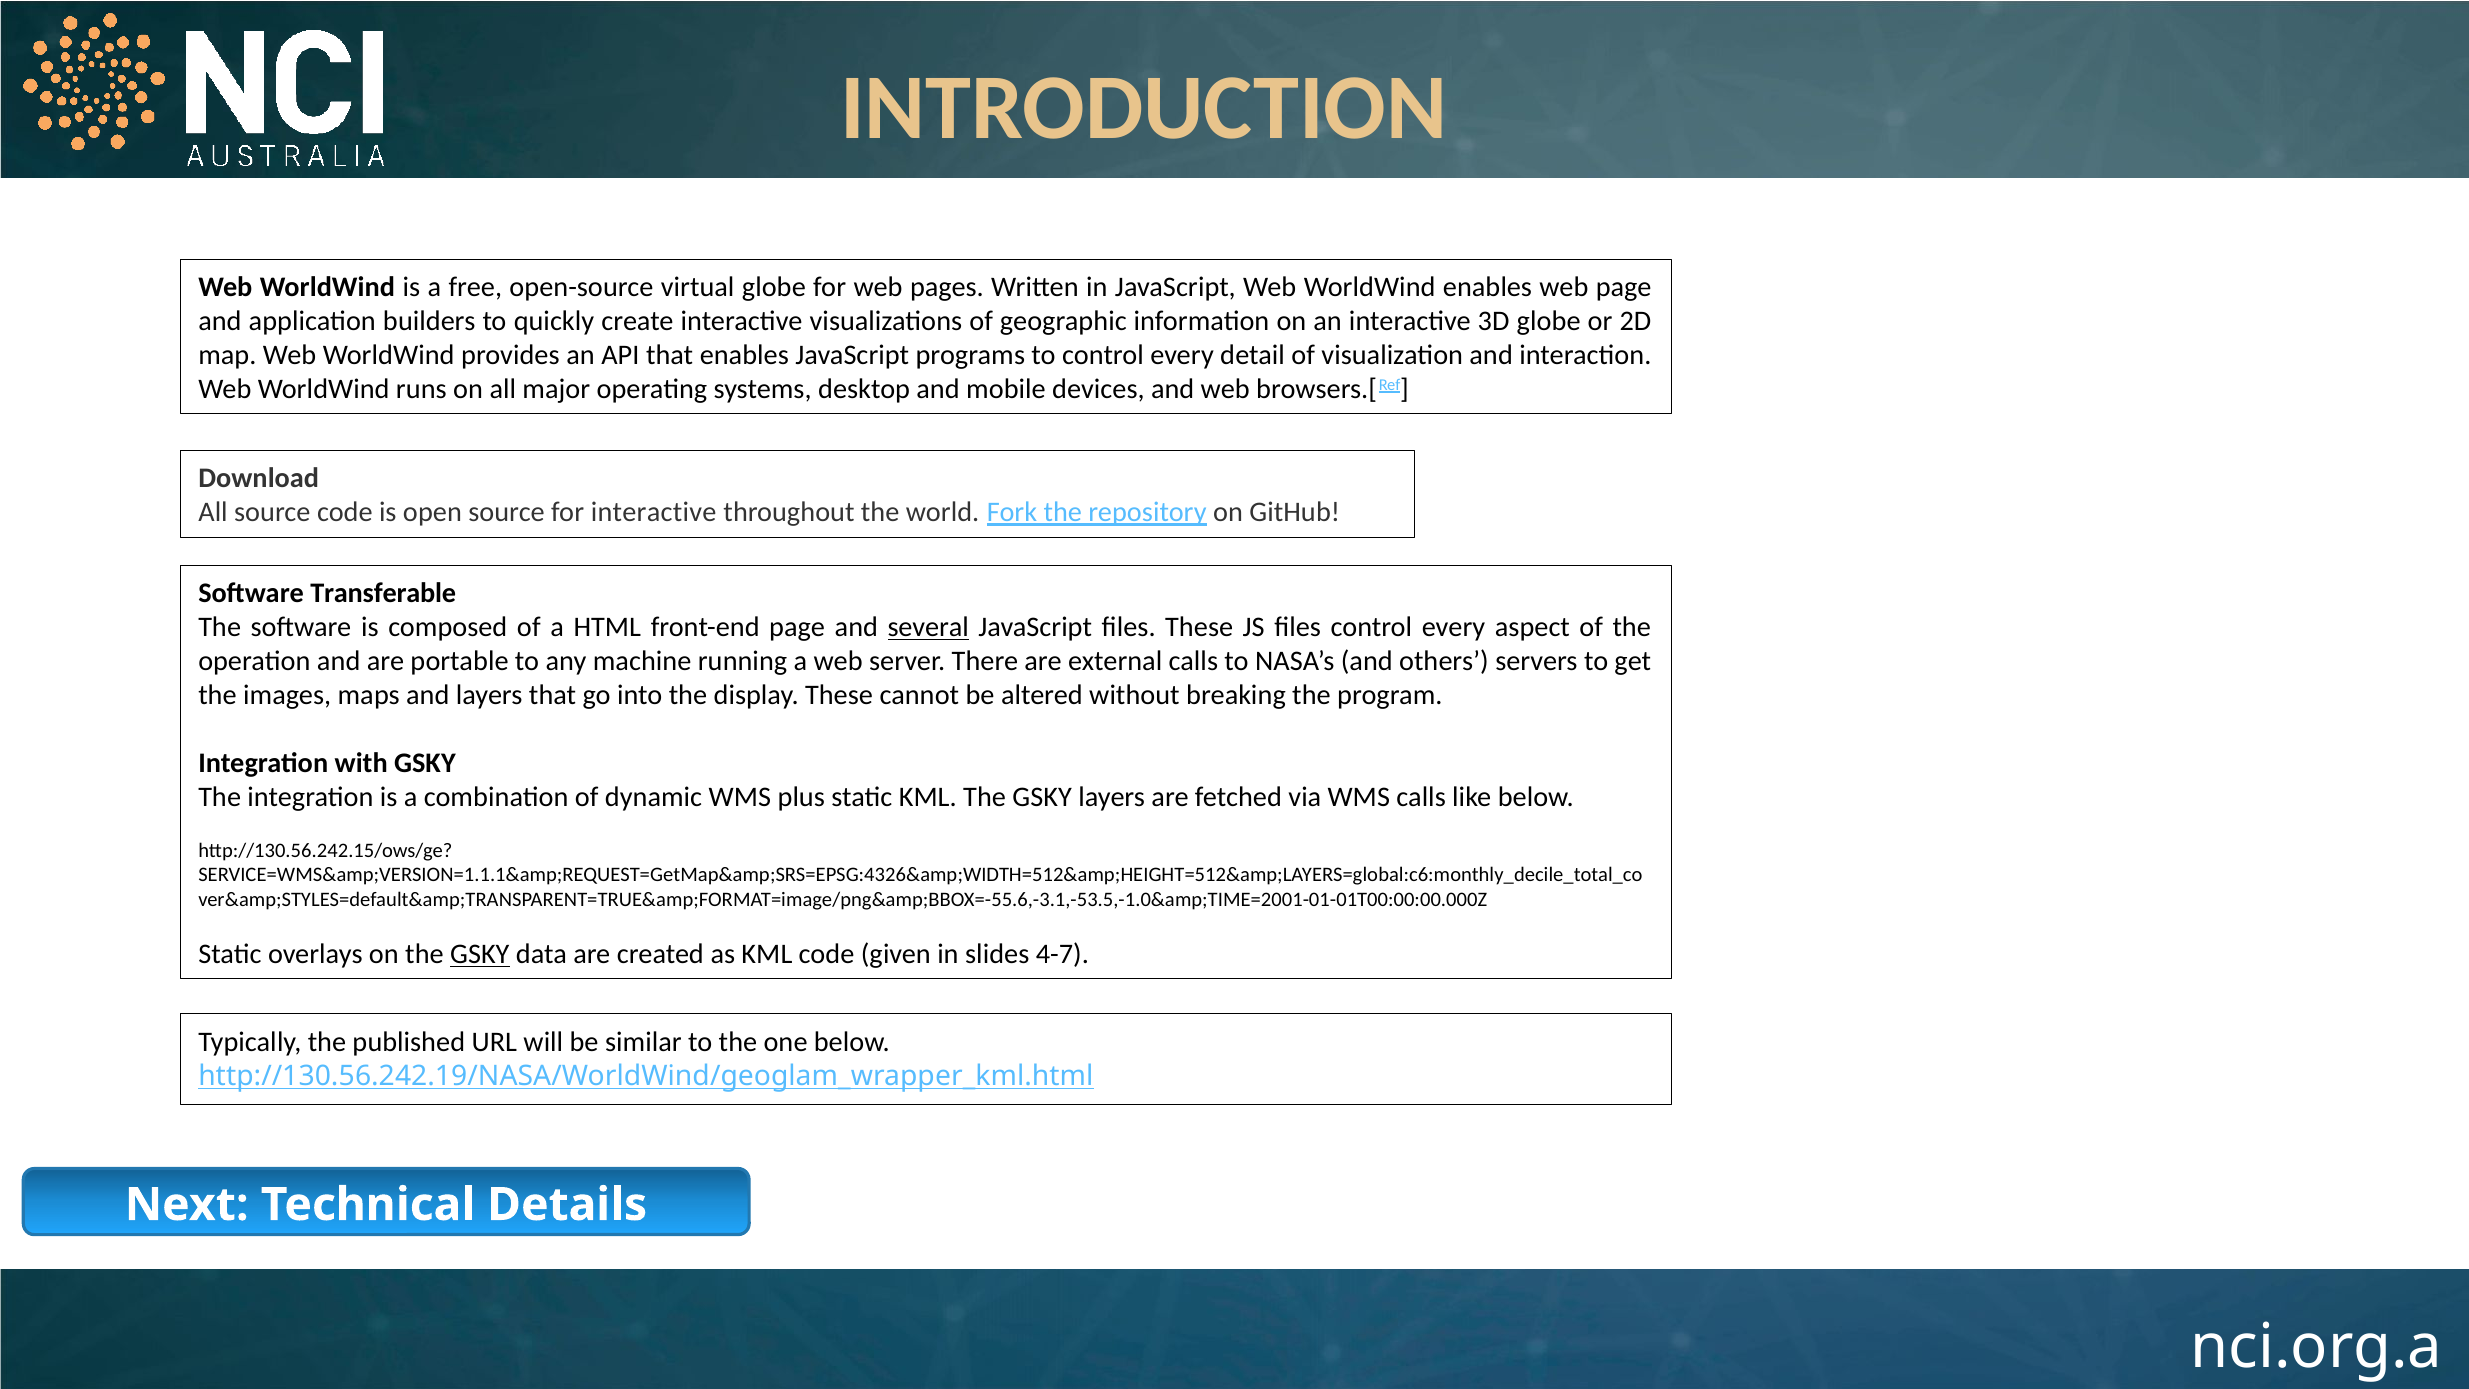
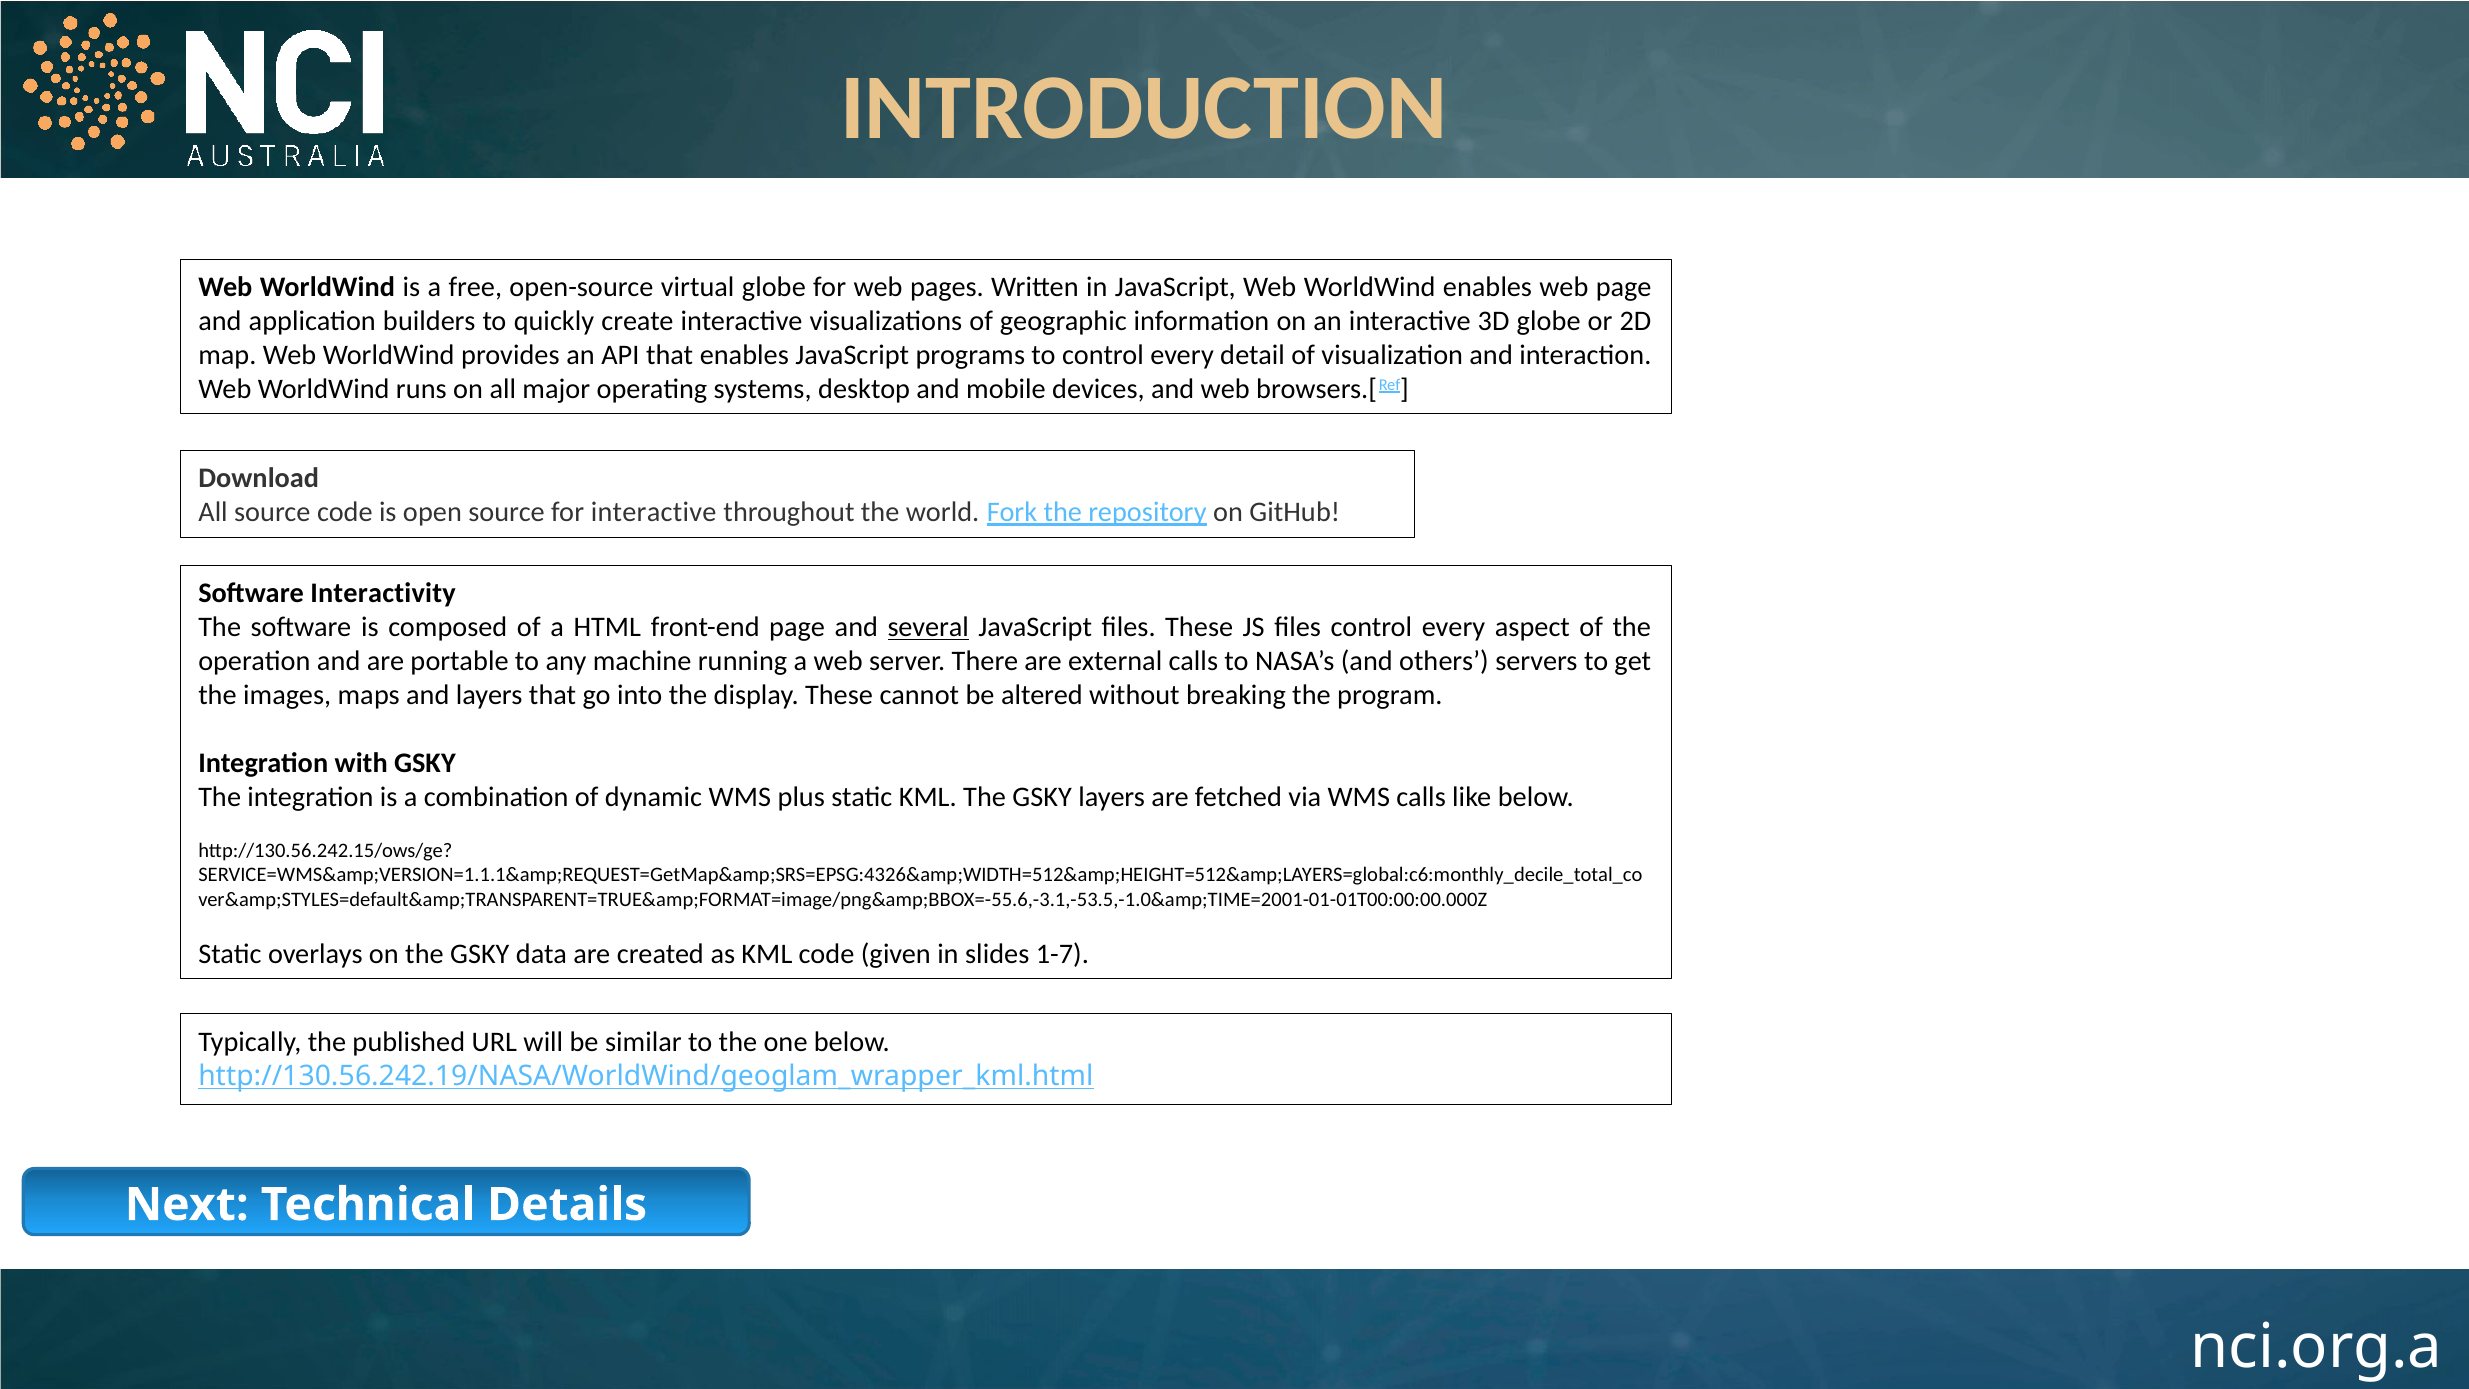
Transferable: Transferable -> Interactivity
GSKY at (480, 954) underline: present -> none
4-7: 4-7 -> 1-7
